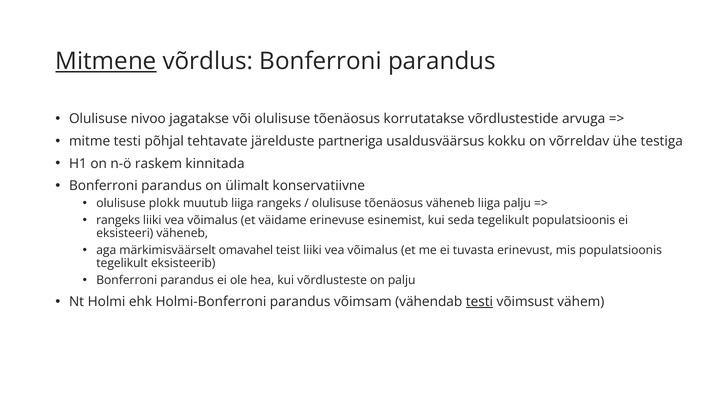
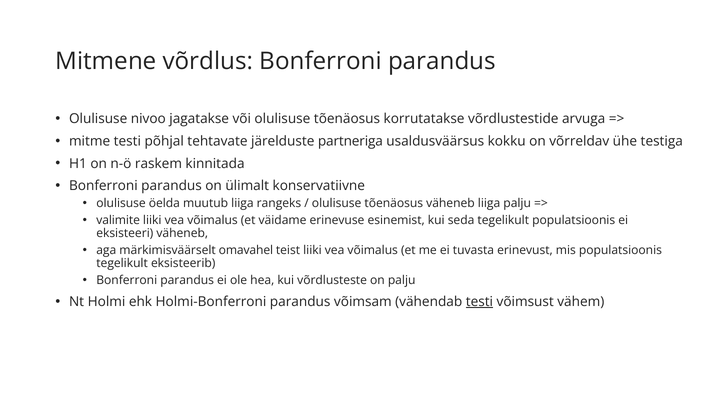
Mitmene underline: present -> none
plokk: plokk -> öelda
rangeks at (118, 220): rangeks -> valimite
